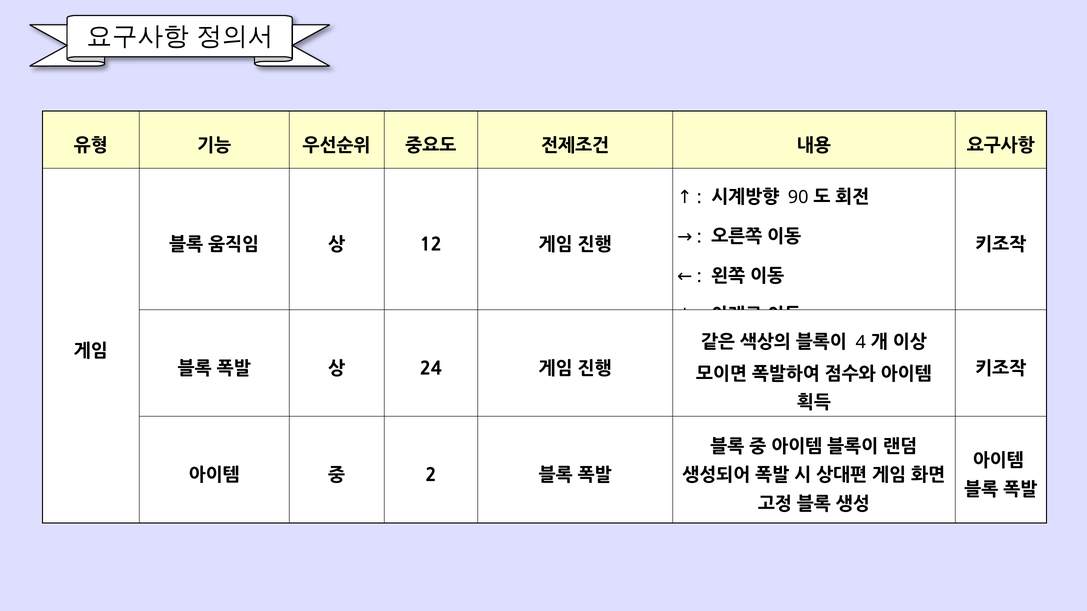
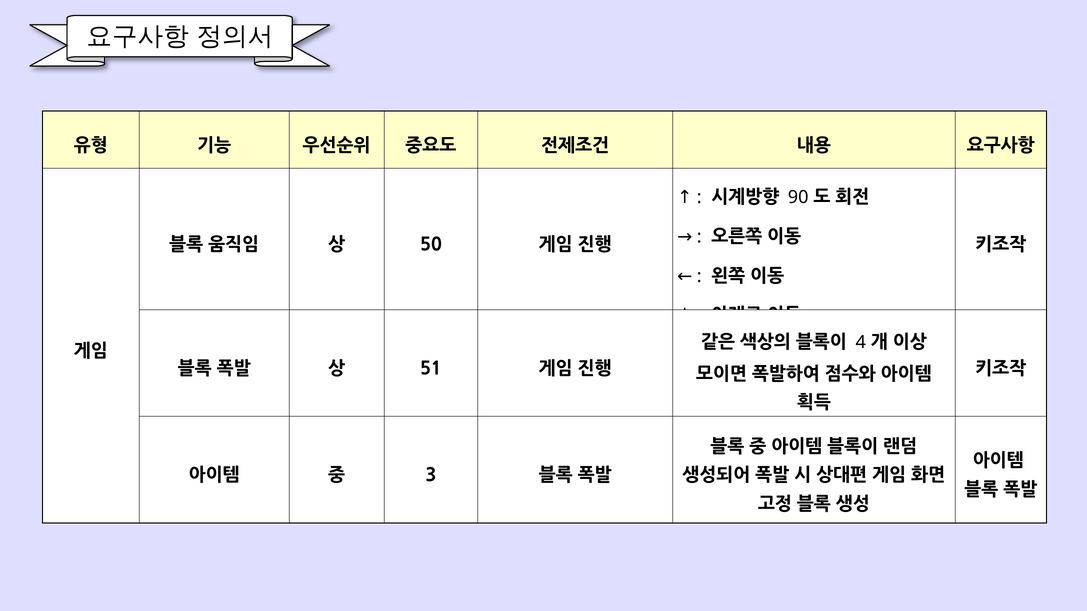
12: 12 -> 50
24: 24 -> 51
2: 2 -> 3
